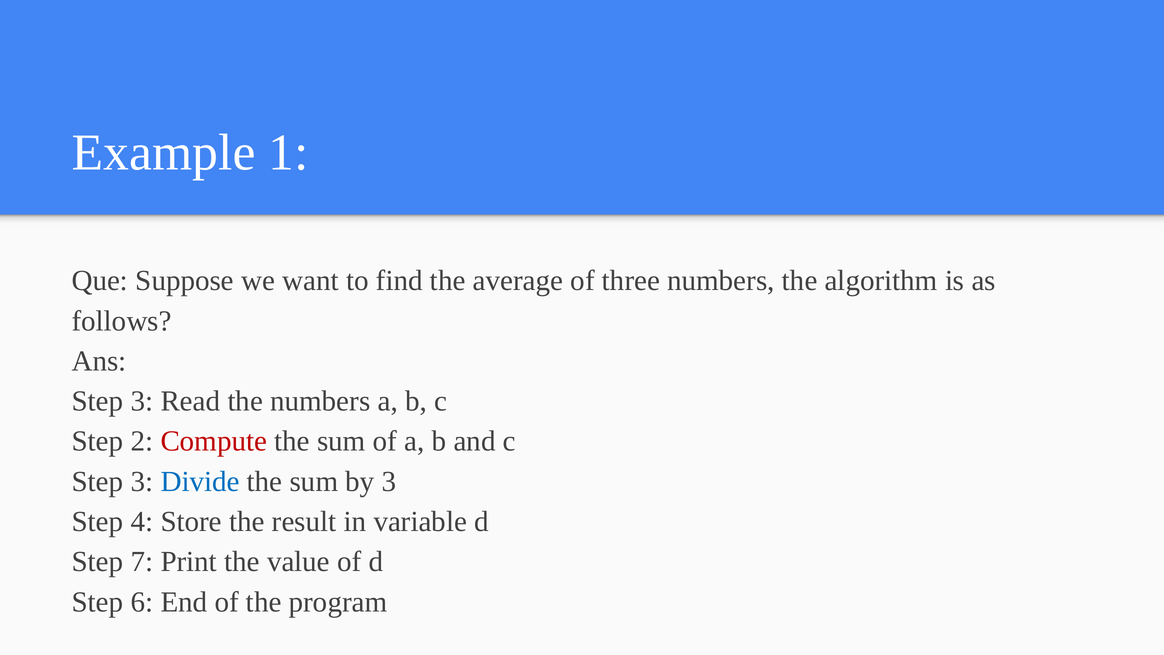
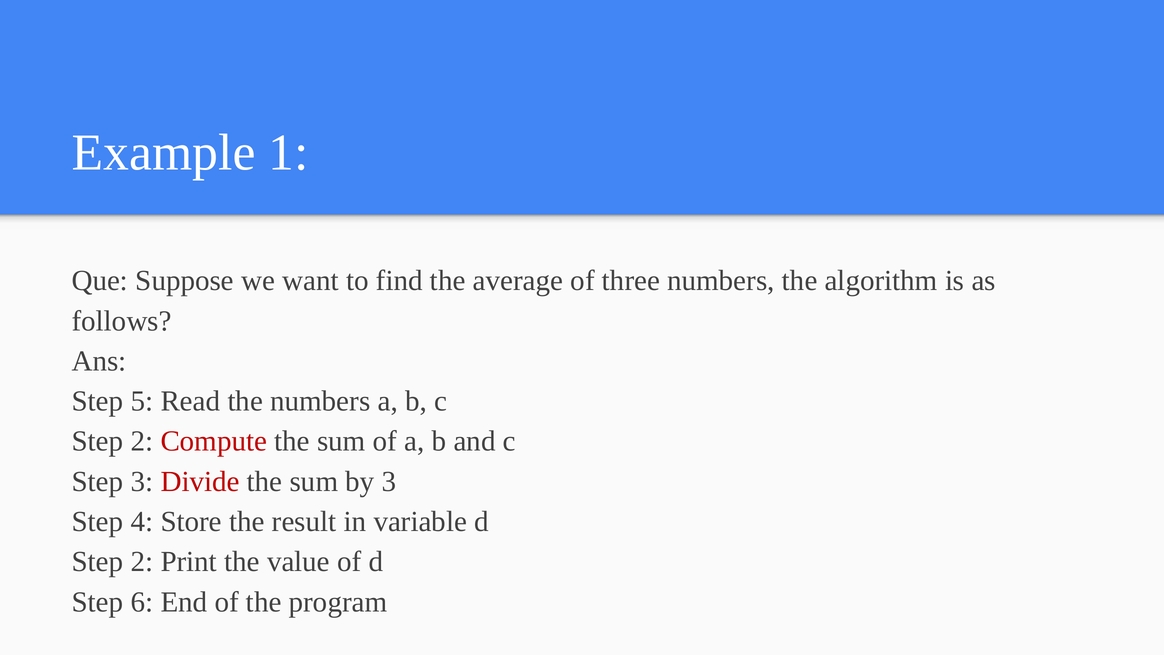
3 at (142, 401): 3 -> 5
Divide colour: blue -> red
7 at (142, 562): 7 -> 2
